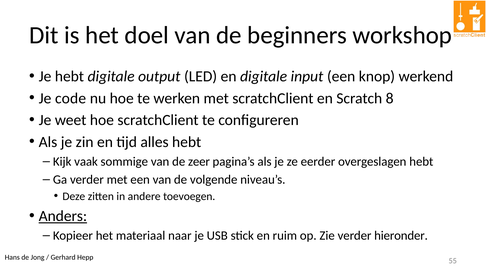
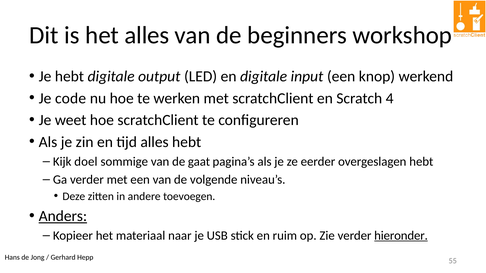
het doel: doel -> alles
8: 8 -> 4
vaak: vaak -> doel
zeer: zeer -> gaat
hieronder underline: none -> present
